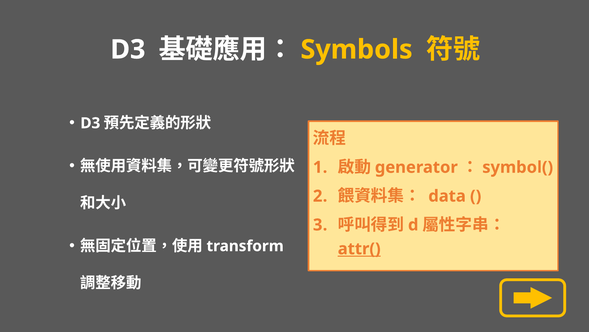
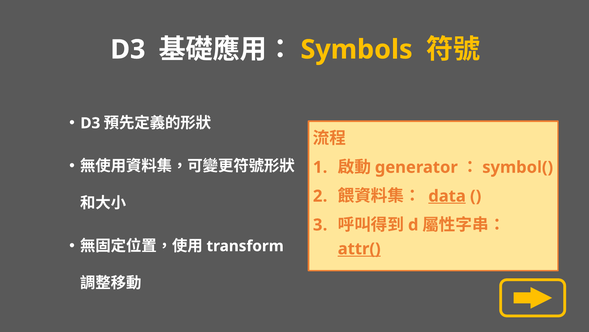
data underline: none -> present
